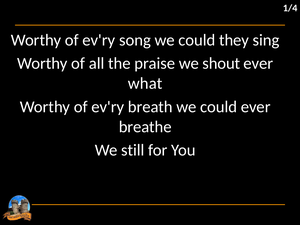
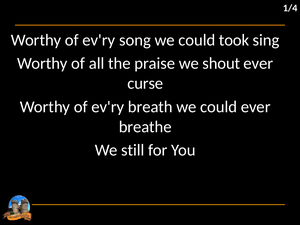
they: they -> took
what: what -> curse
